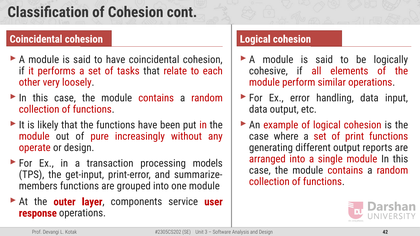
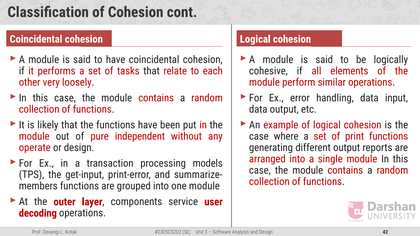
increasingly: increasingly -> independent
response: response -> decoding
